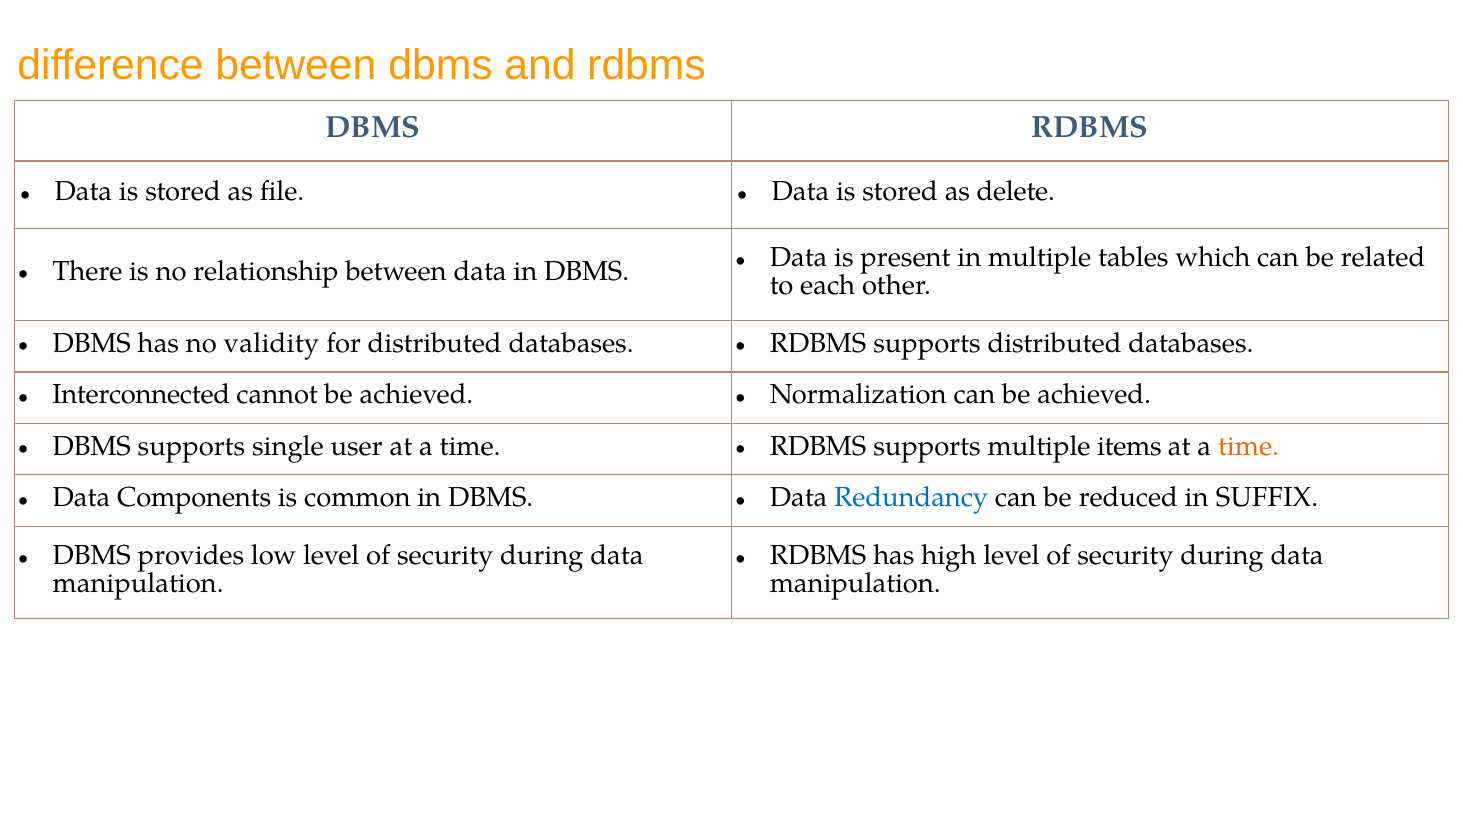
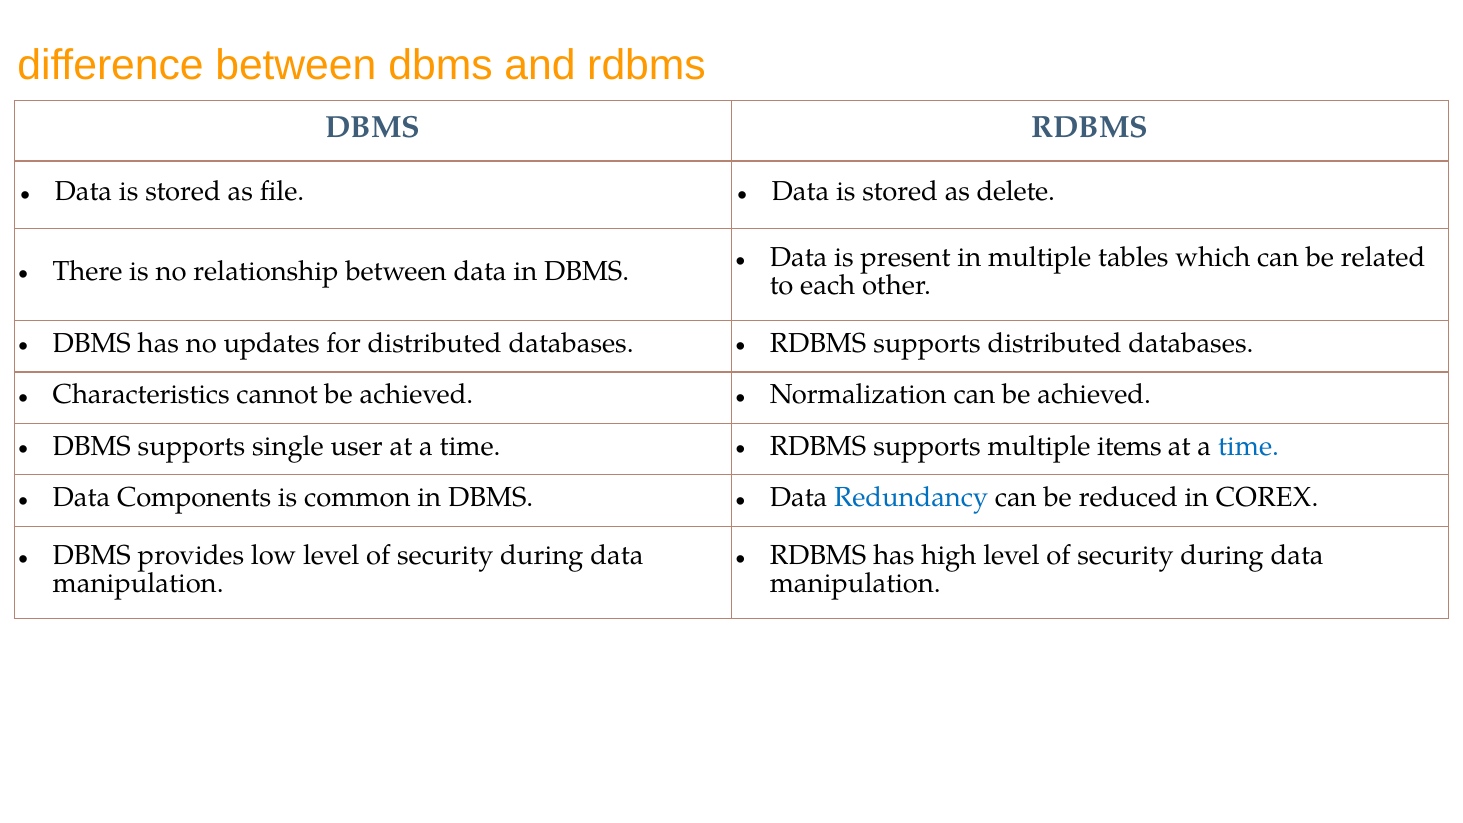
validity: validity -> updates
Interconnected: Interconnected -> Characteristics
time at (1249, 446) colour: orange -> blue
SUFFIX: SUFFIX -> COREX
